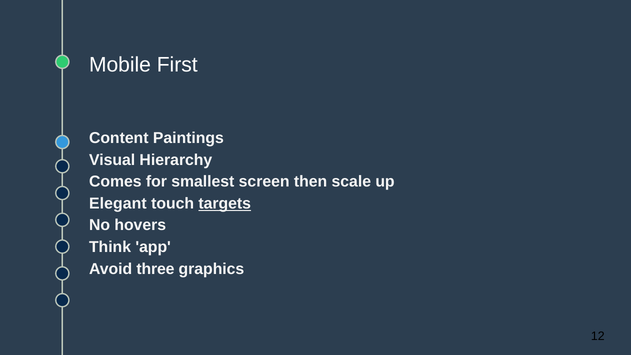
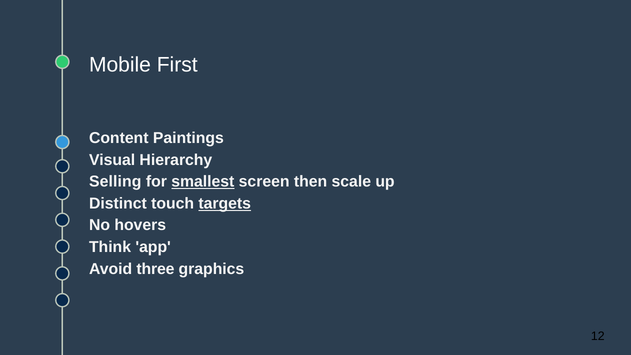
Comes: Comes -> Selling
smallest underline: none -> present
Elegant: Elegant -> Distinct
